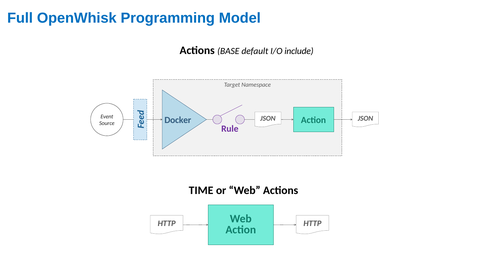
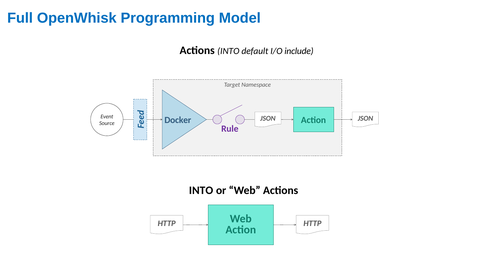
Actions BASE: BASE -> INTO
TIME at (201, 190): TIME -> INTO
